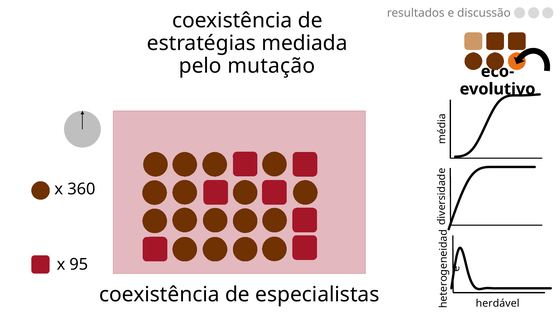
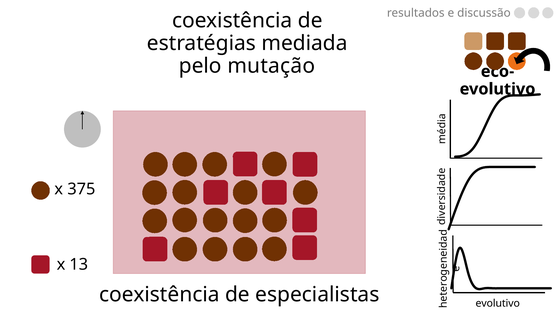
360: 360 -> 375
95: 95 -> 13
herdável at (498, 303): herdável -> evolutivo
